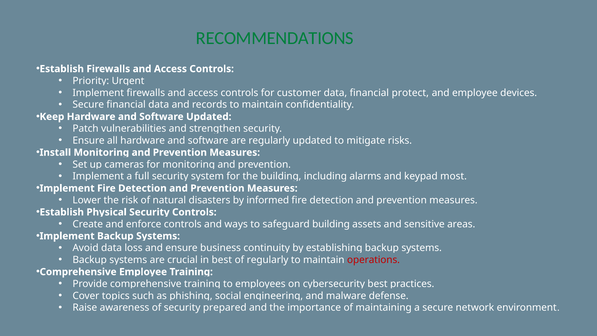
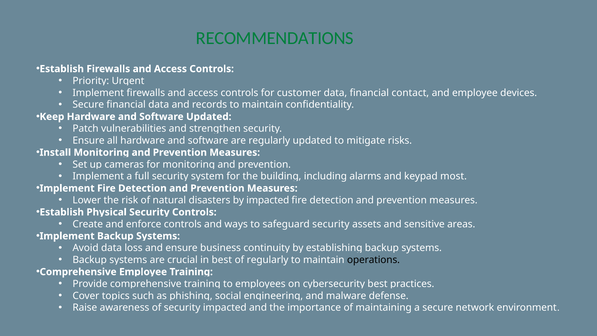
protect: protect -> contact
by informed: informed -> impacted
safeguard building: building -> security
operations colour: red -> black
security prepared: prepared -> impacted
